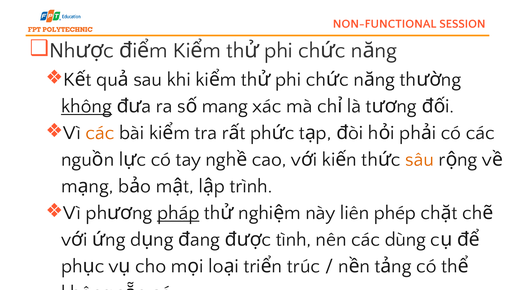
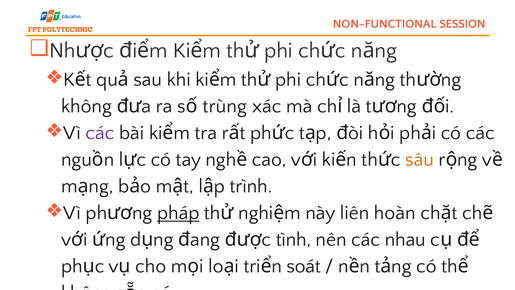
không at (87, 106) underline: present -> none
mang: mang -> trùng
các at (100, 133) colour: orange -> purple
phép: phép -> hoàn
dùng: dùng -> nhau
trúc: trúc -> soát
